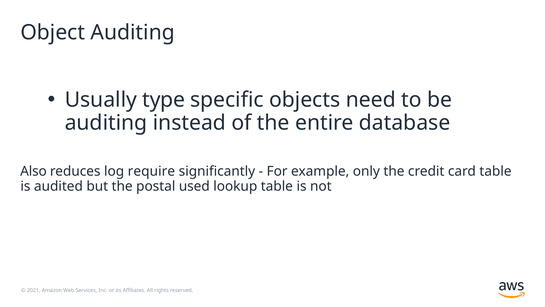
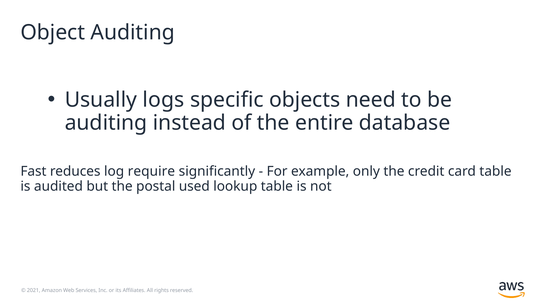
type: type -> logs
Also: Also -> Fast
